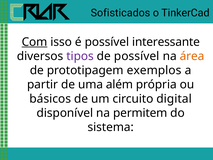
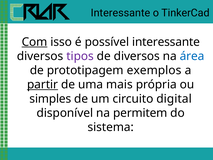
Sofisticados at (121, 13): Sofisticados -> Interessante
de possível: possível -> diversos
área colour: orange -> blue
partir underline: none -> present
além: além -> mais
básicos: básicos -> simples
